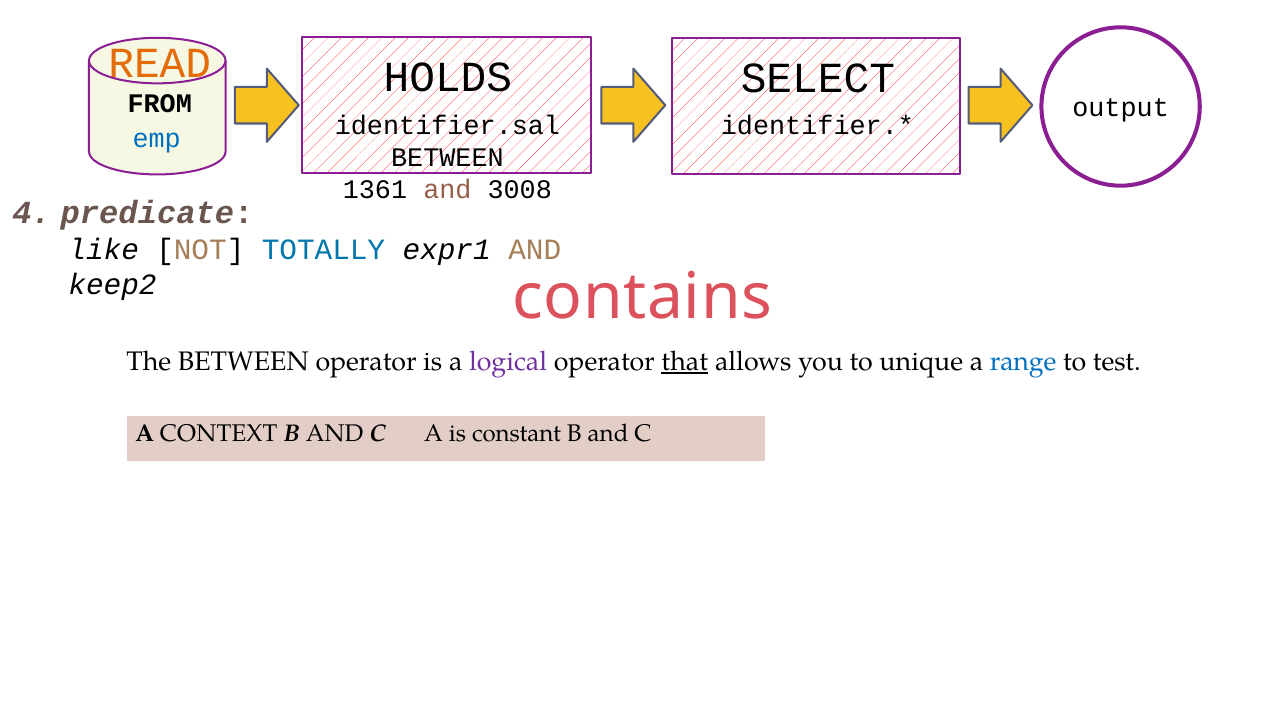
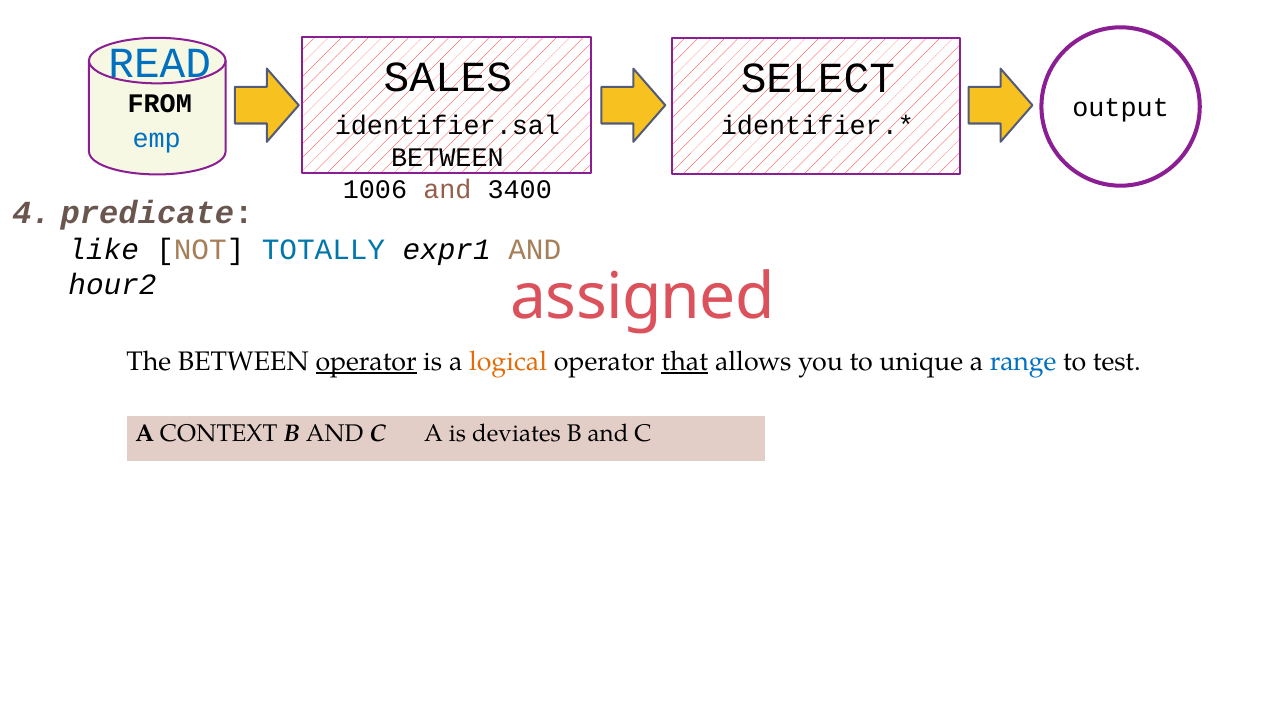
READ colour: orange -> blue
HOLDS: HOLDS -> SALES
1361: 1361 -> 1006
3008: 3008 -> 3400
keep2: keep2 -> hour2
contains: contains -> assigned
operator at (366, 361) underline: none -> present
logical colour: purple -> orange
constant: constant -> deviates
